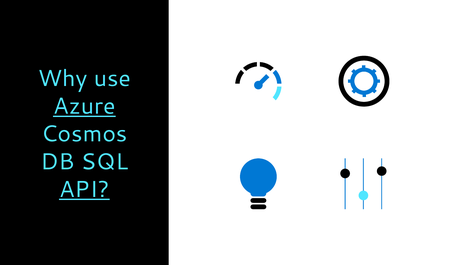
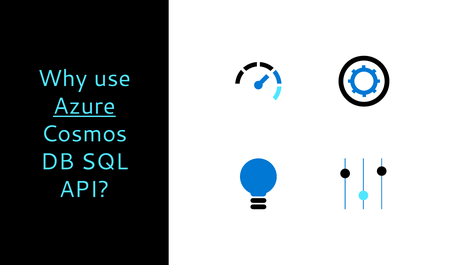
API underline: present -> none
